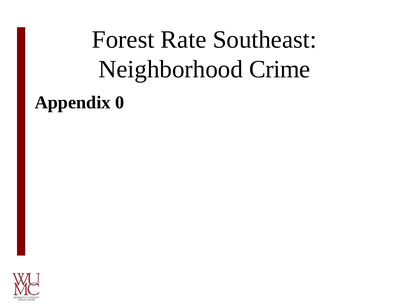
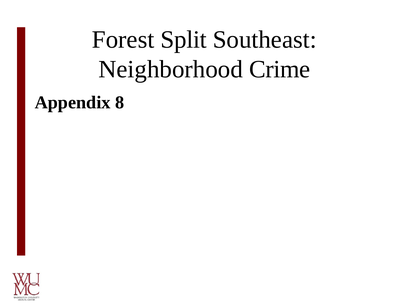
Rate: Rate -> Split
0: 0 -> 8
